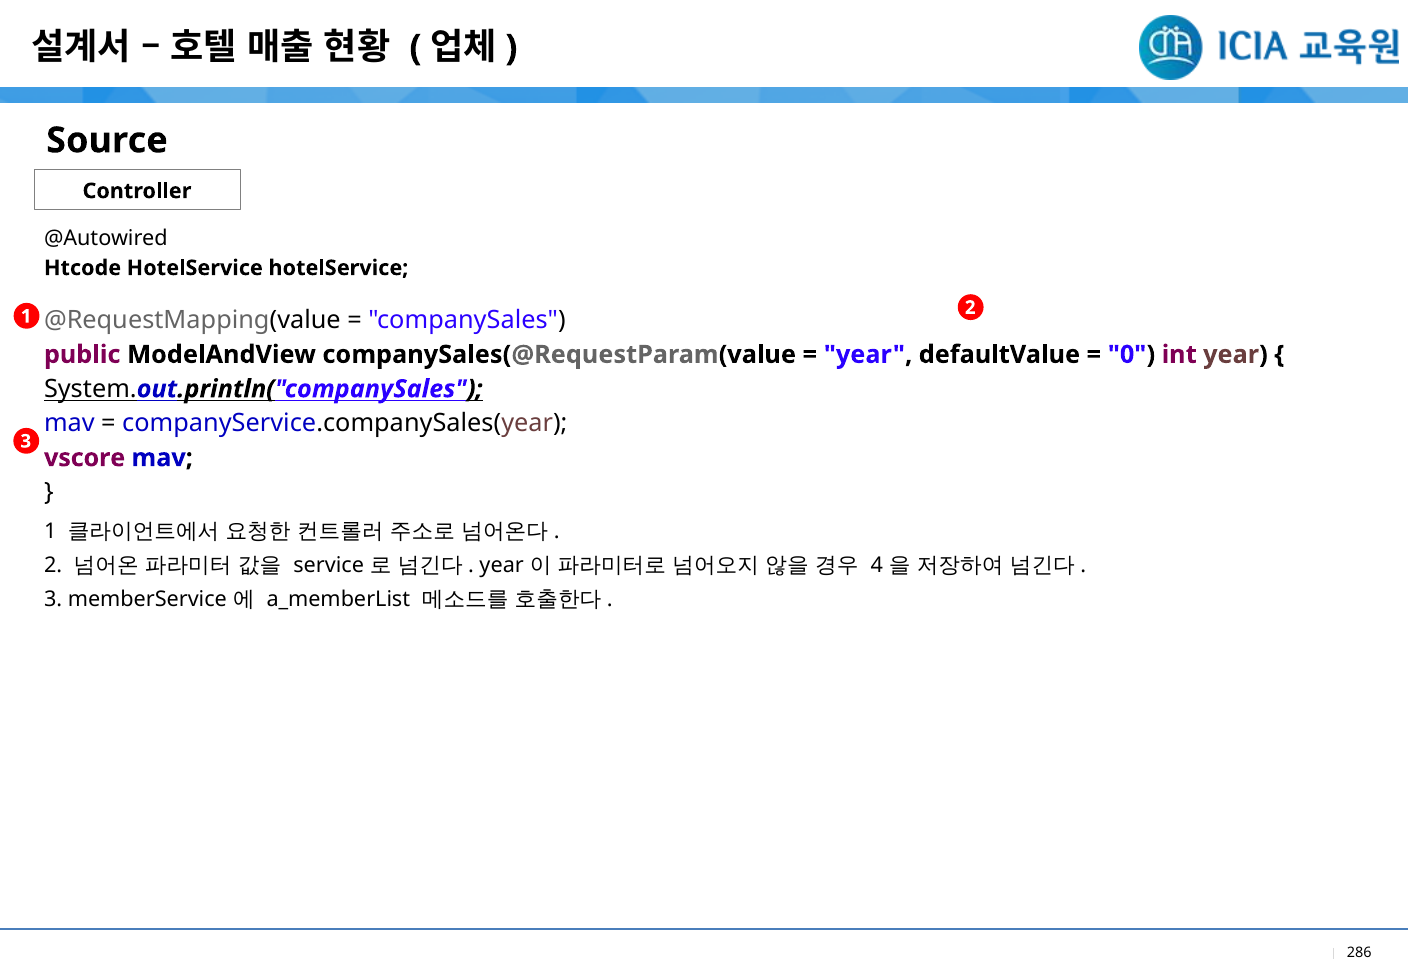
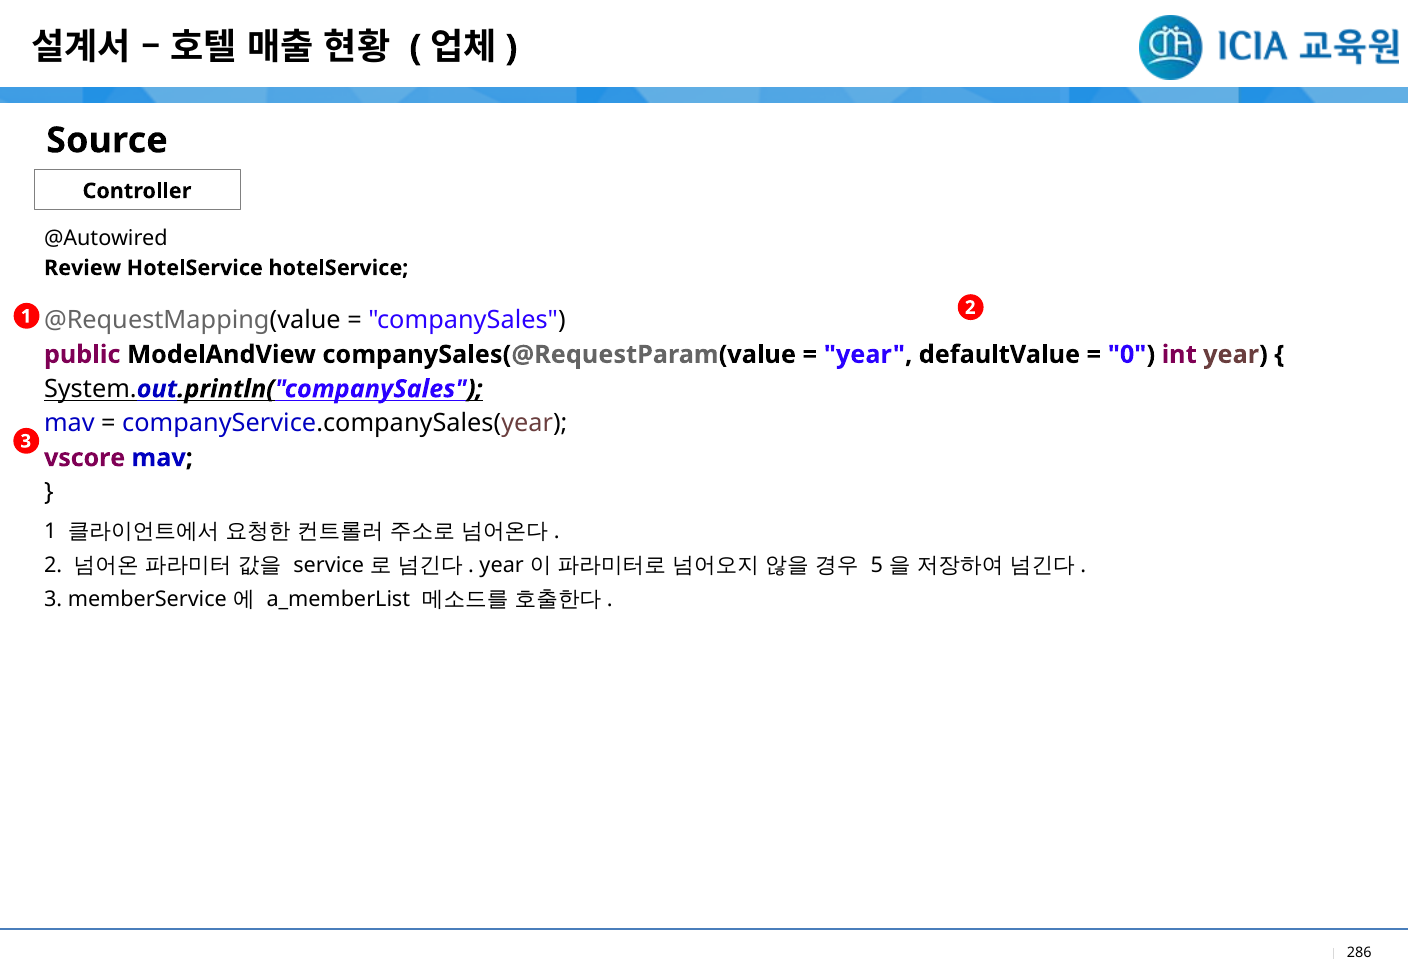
Htcode: Htcode -> Review
4: 4 -> 5
